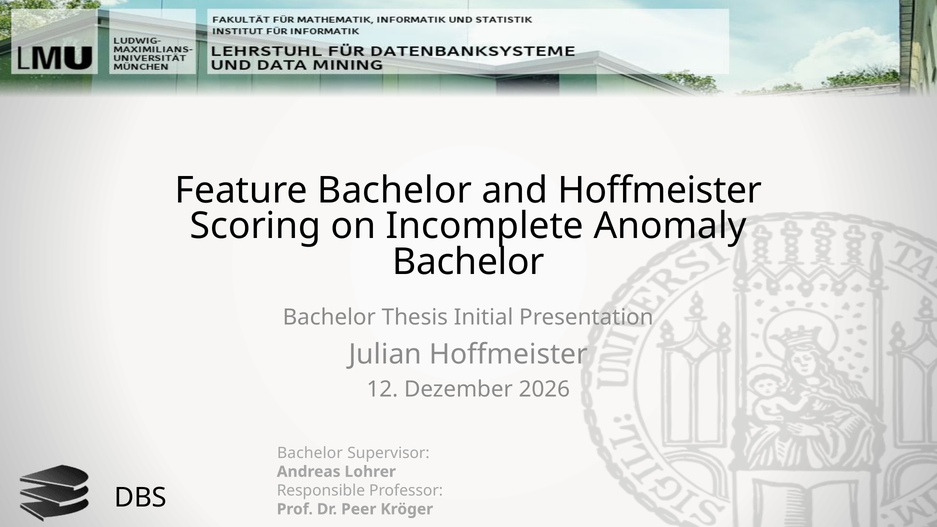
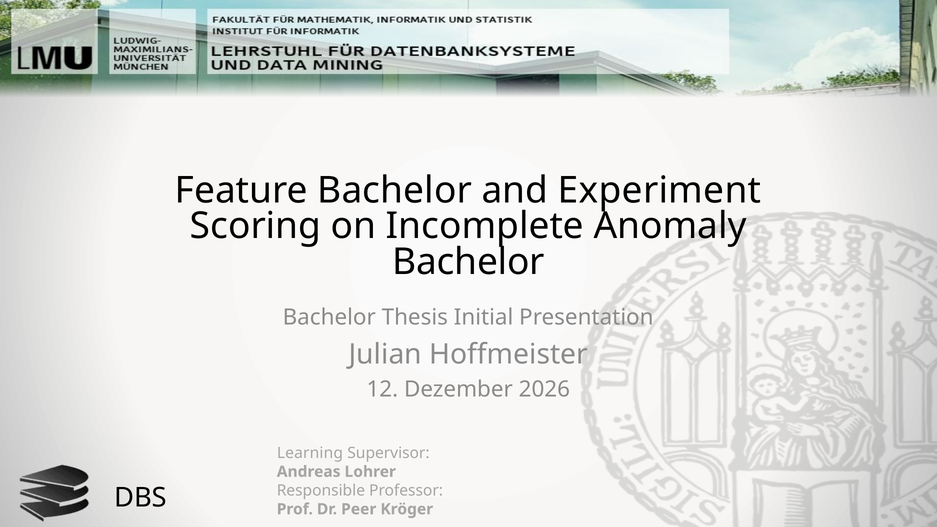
and Hoffmeister: Hoffmeister -> Experiment
Bachelor at (310, 453): Bachelor -> Learning
